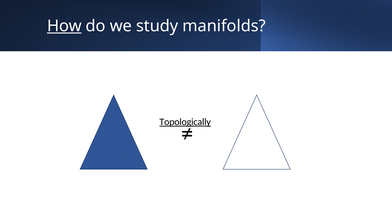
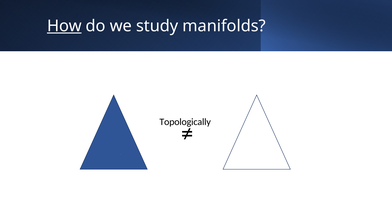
Topologically underline: present -> none
